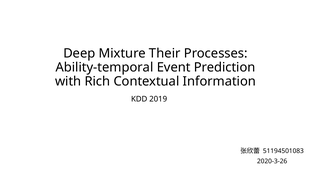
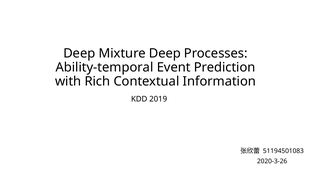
Mixture Their: Their -> Deep
